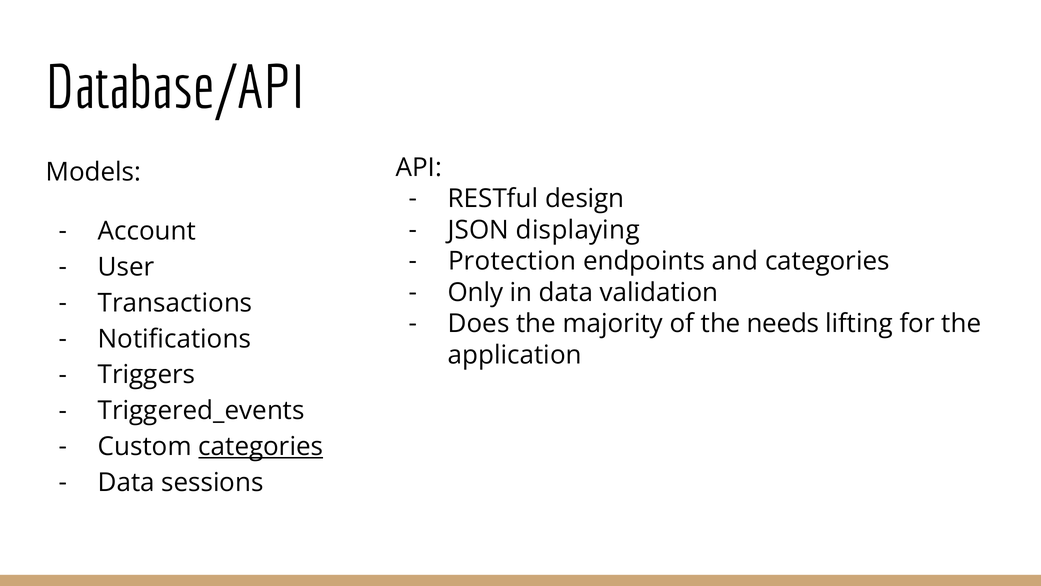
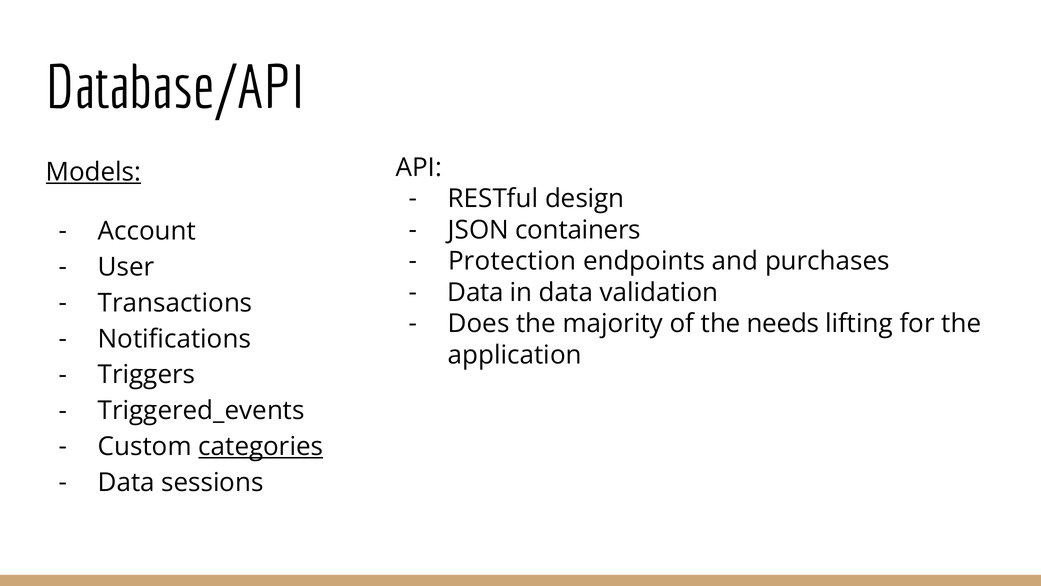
Models underline: none -> present
displaying: displaying -> containers
and categories: categories -> purchases
Only at (476, 292): Only -> Data
